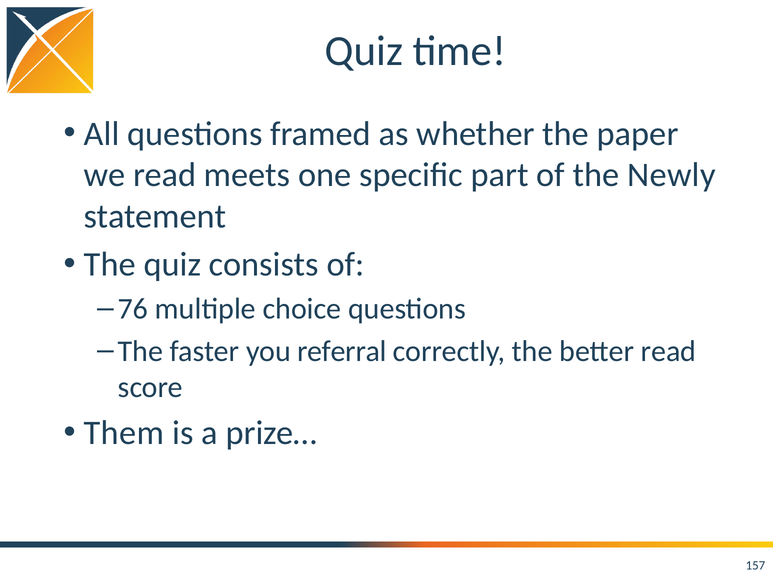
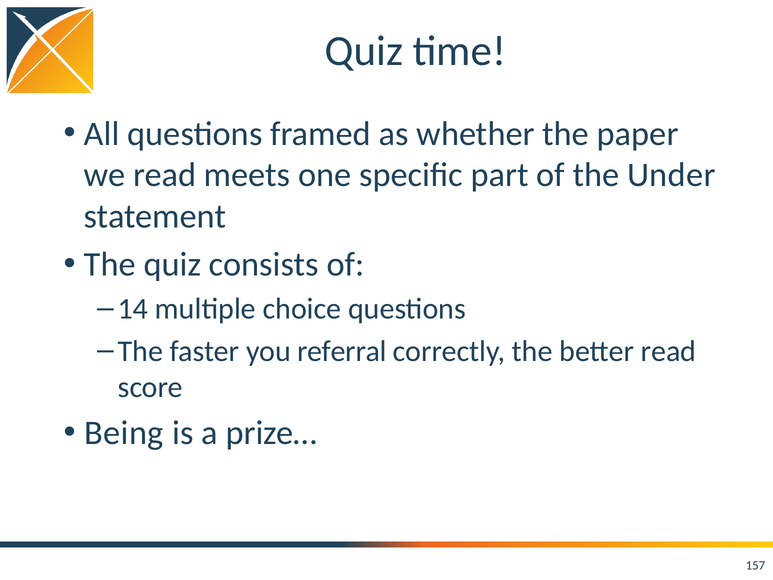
Newly: Newly -> Under
76: 76 -> 14
Them: Them -> Being
